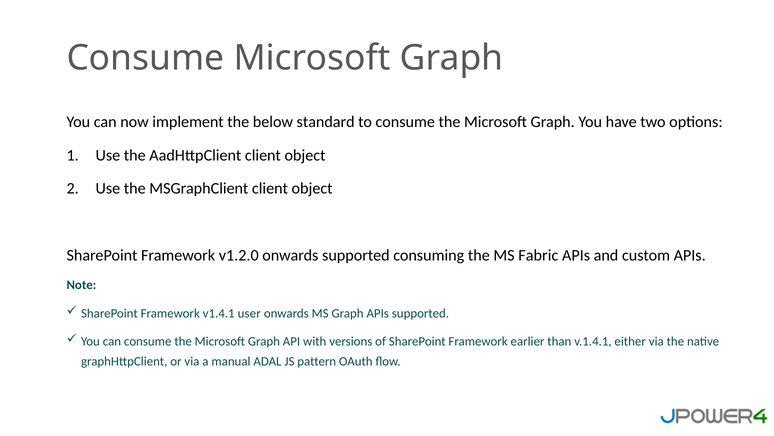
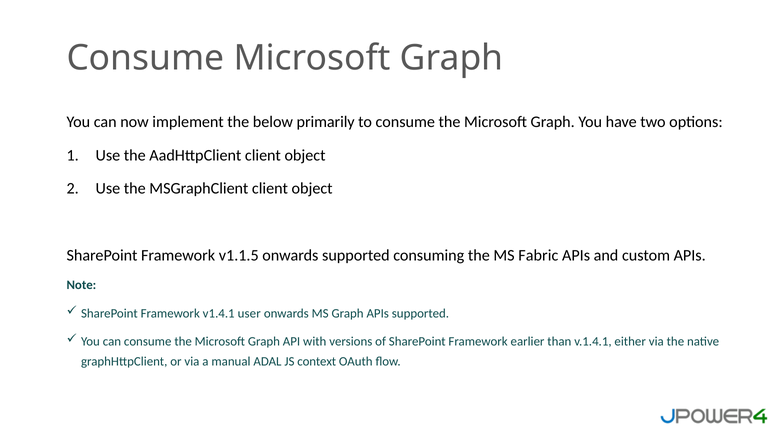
standard: standard -> primarily
v1.2.0: v1.2.0 -> v1.1.5
pattern: pattern -> context
